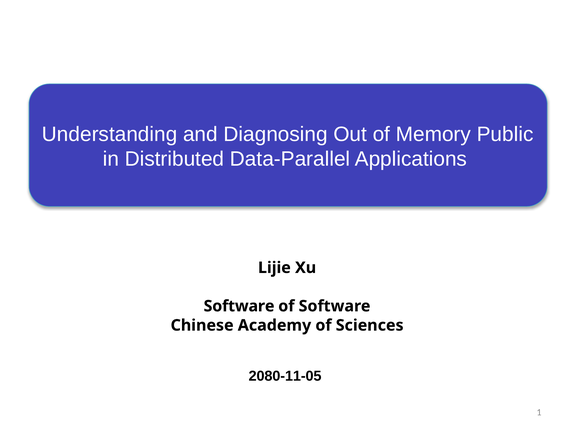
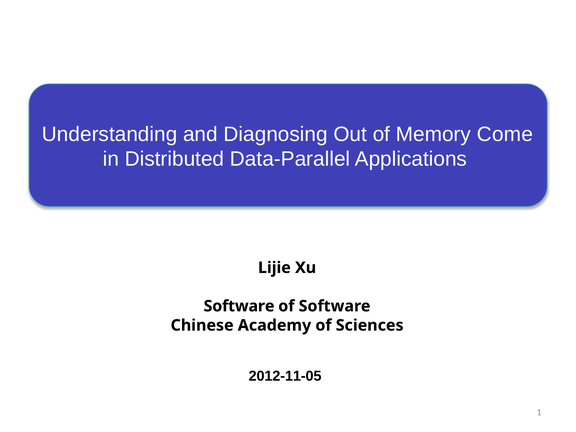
Public: Public -> Come
2080-11-05: 2080-11-05 -> 2012-11-05
